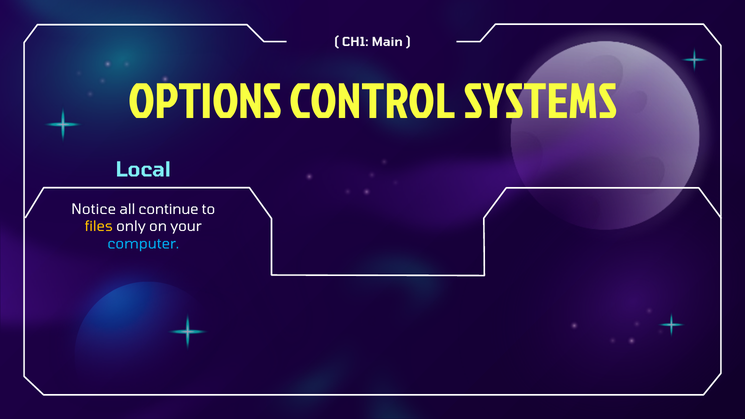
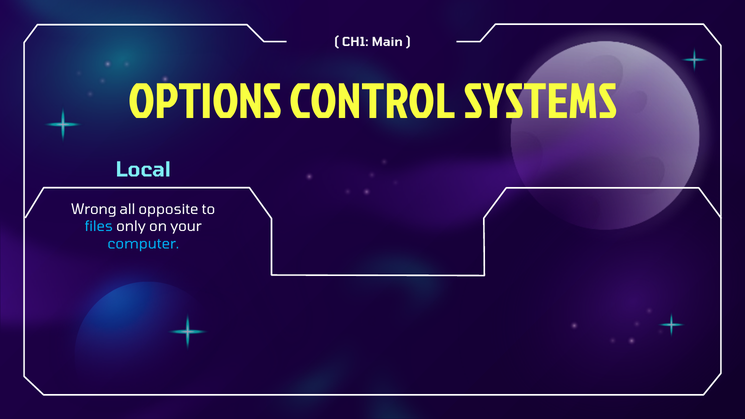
Notice: Notice -> Wrong
continue: continue -> opposite
files colour: yellow -> light blue
